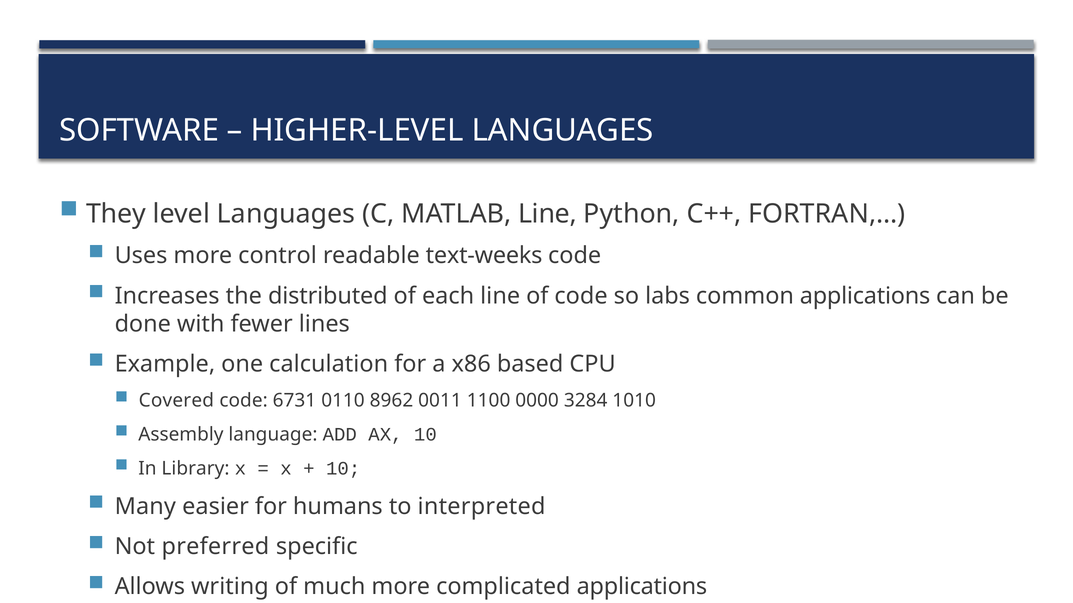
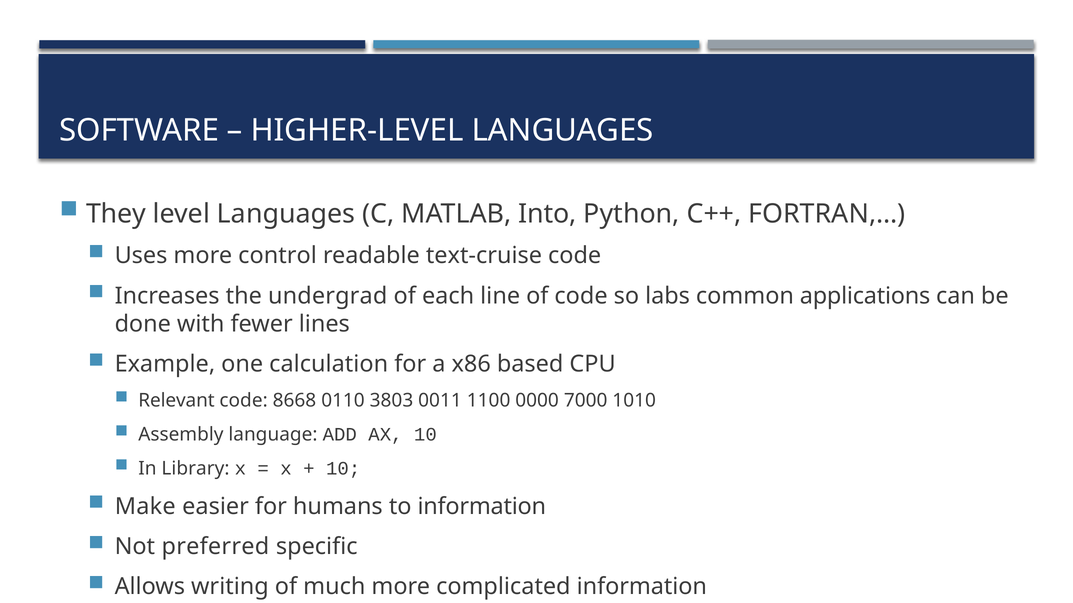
MATLAB Line: Line -> Into
text-weeks: text-weeks -> text-cruise
distributed: distributed -> undergrad
Covered: Covered -> Relevant
6731: 6731 -> 8668
8962: 8962 -> 3803
3284: 3284 -> 7000
Many: Many -> Make
to interpreted: interpreted -> information
complicated applications: applications -> information
